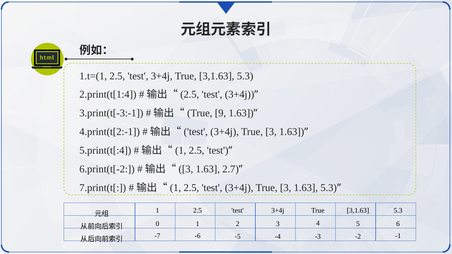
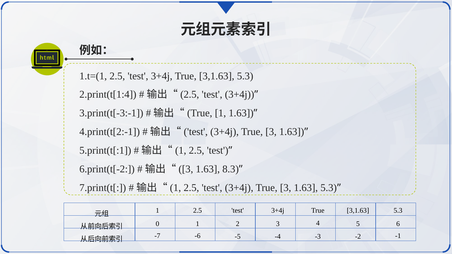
9 at (220, 113): 9 -> 1
5.print(t[:4: 5.print(t[:4 -> 5.print(t[:1
2.7: 2.7 -> 8.3
